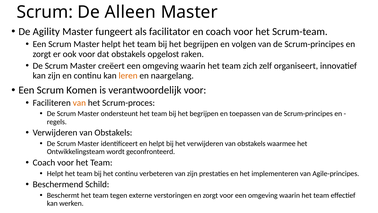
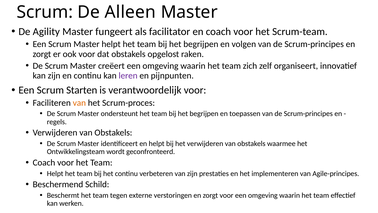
leren colour: orange -> purple
naargelang: naargelang -> pijnpunten
Komen: Komen -> Starten
